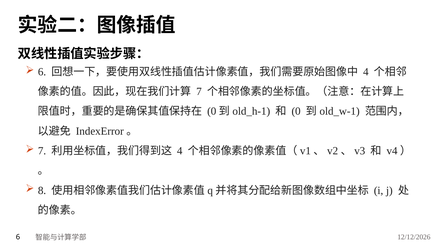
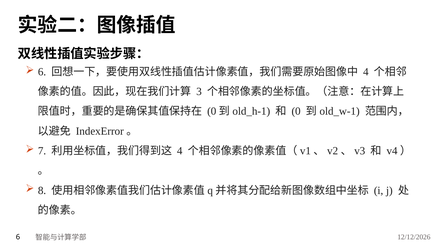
7 at (199, 91): 7 -> 3
